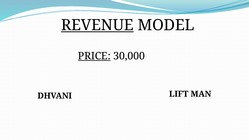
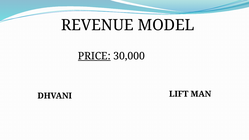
REVENUE underline: present -> none
